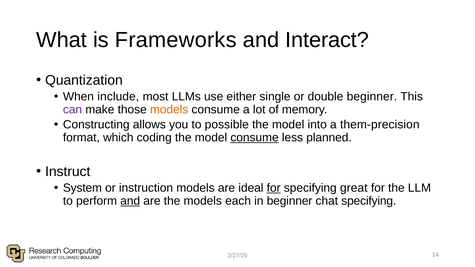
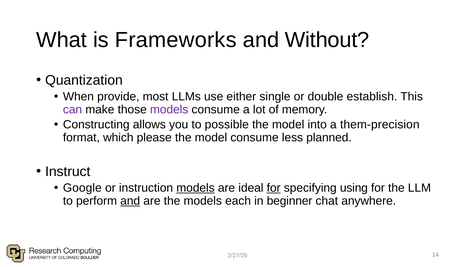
Interact: Interact -> Without
include: include -> provide
double beginner: beginner -> establish
models at (169, 110) colour: orange -> purple
coding: coding -> please
consume at (255, 138) underline: present -> none
System: System -> Google
models at (195, 188) underline: none -> present
great: great -> using
chat specifying: specifying -> anywhere
